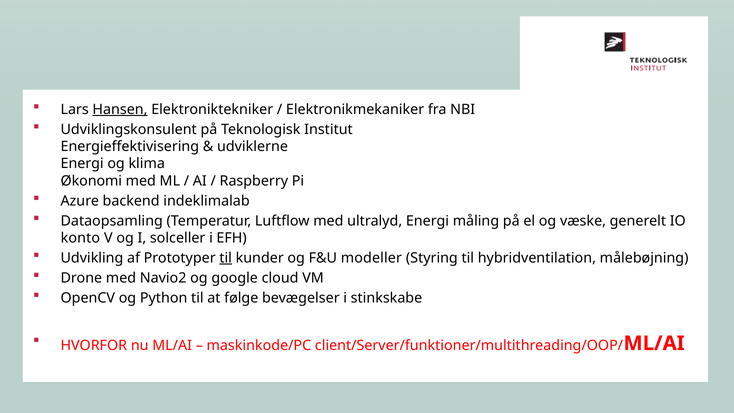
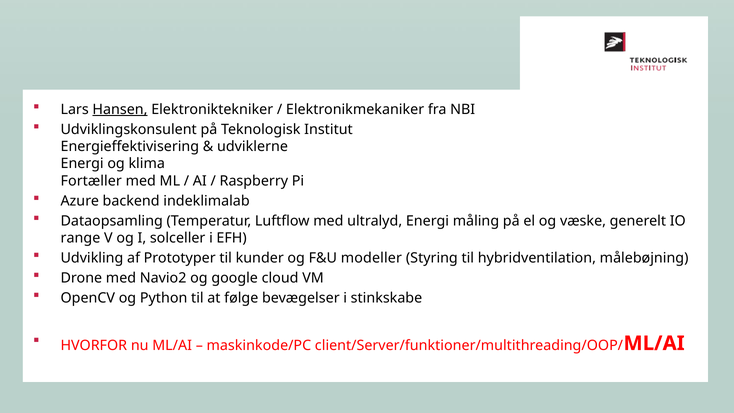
Økonomi: Økonomi -> Fortæller
konto: konto -> range
til at (226, 258) underline: present -> none
